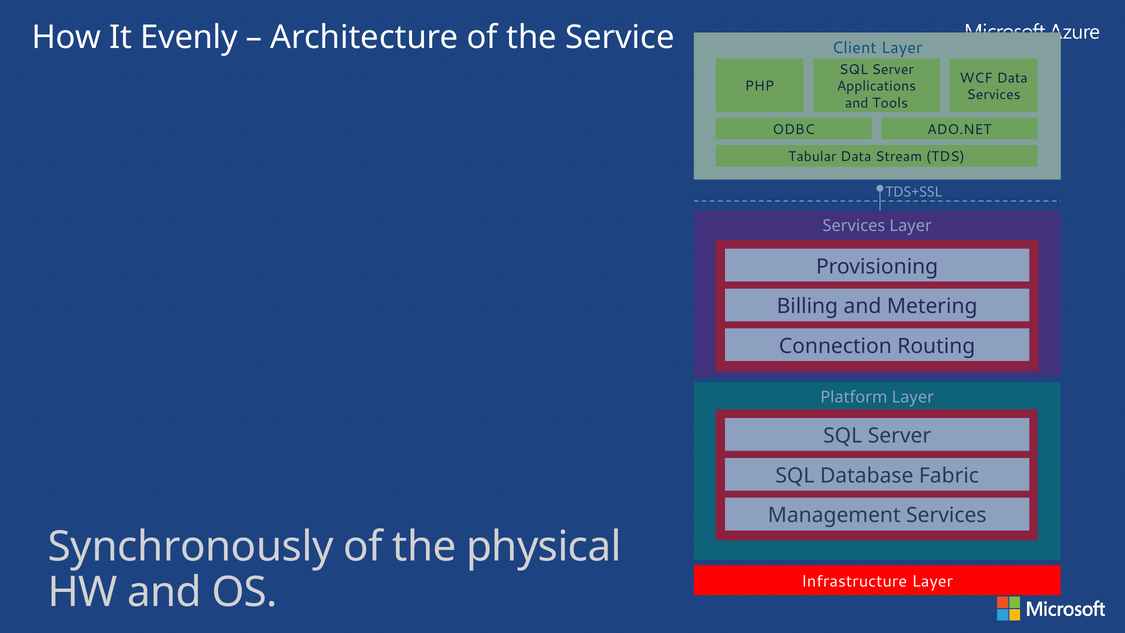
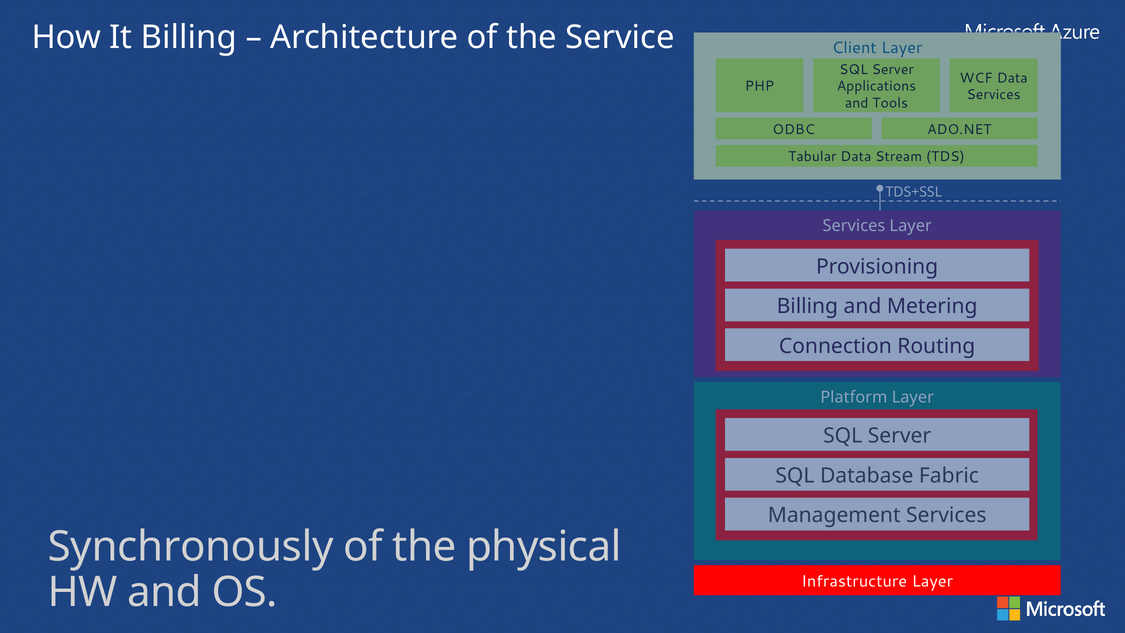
It Evenly: Evenly -> Billing
